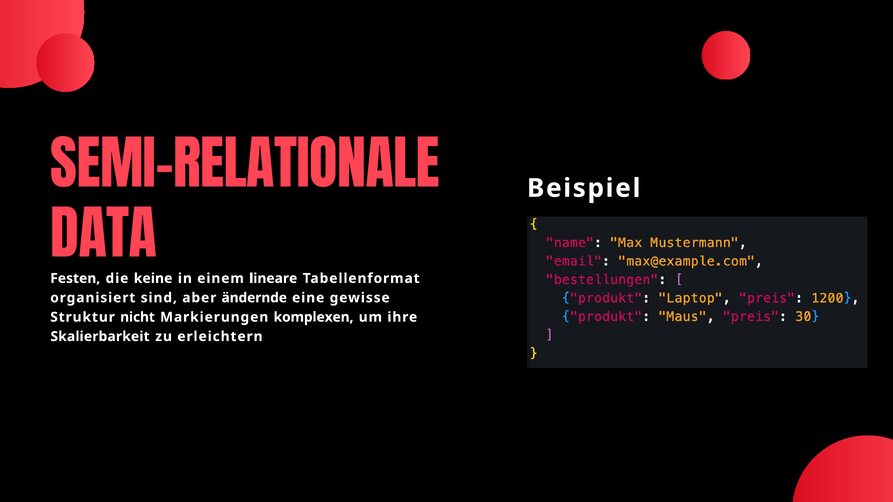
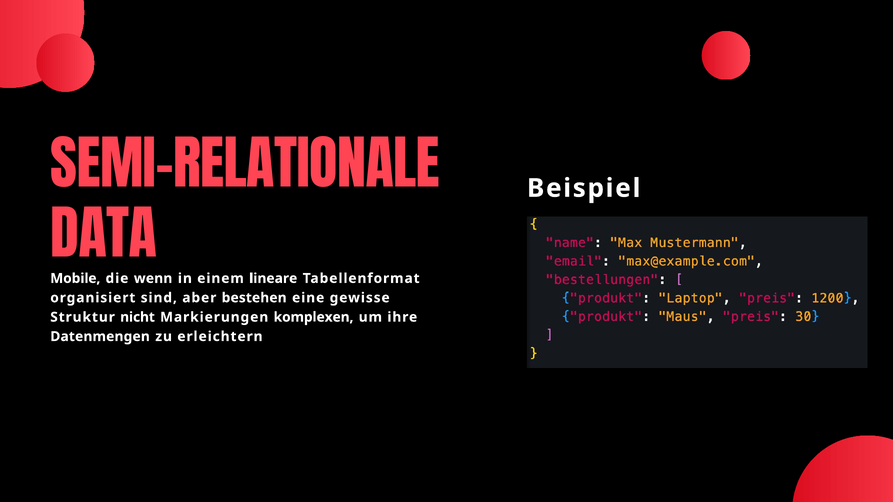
Festen: Festen -> Mobile
keine: keine -> wenn
ändernde: ändernde -> bestehen
Skalierbarkeit: Skalierbarkeit -> Datenmengen
